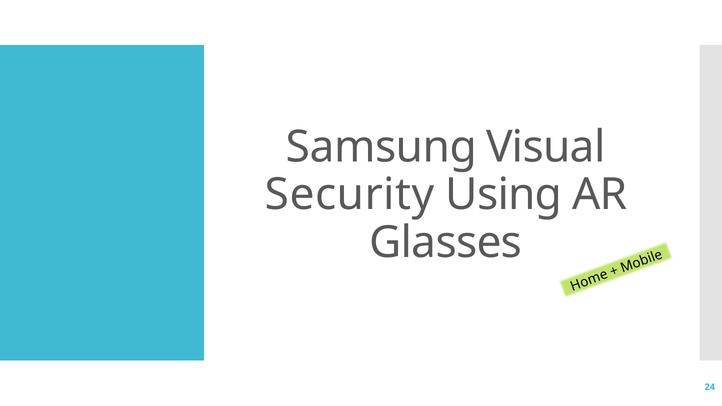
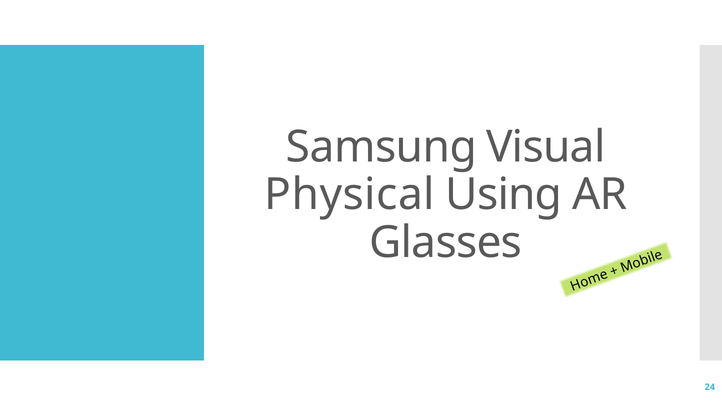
Security: Security -> Physical
